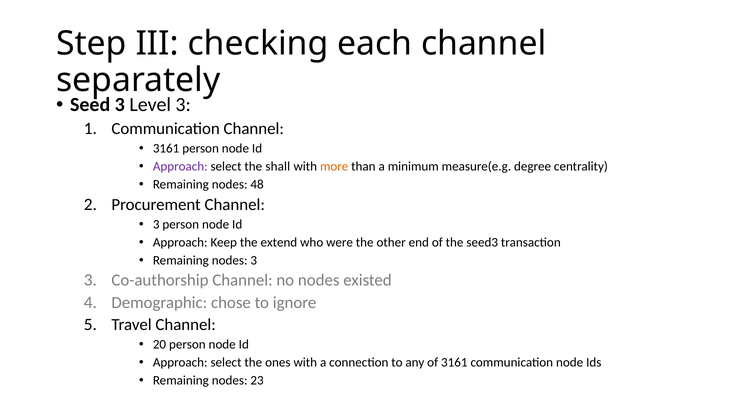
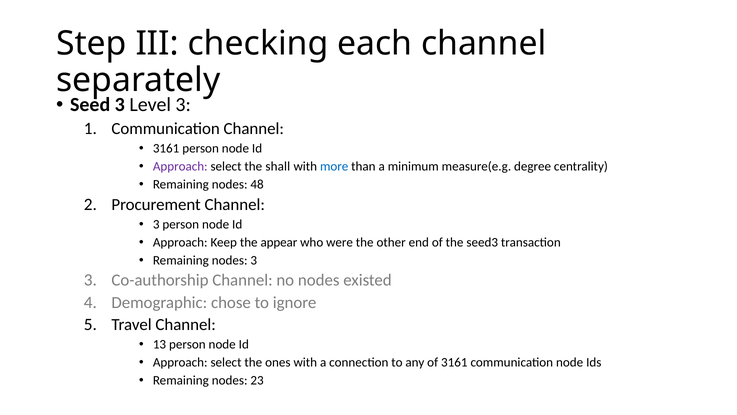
more colour: orange -> blue
extend: extend -> appear
20: 20 -> 13
